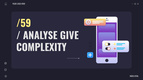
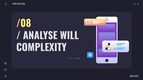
/59: /59 -> /08
GIVE: GIVE -> WILL
